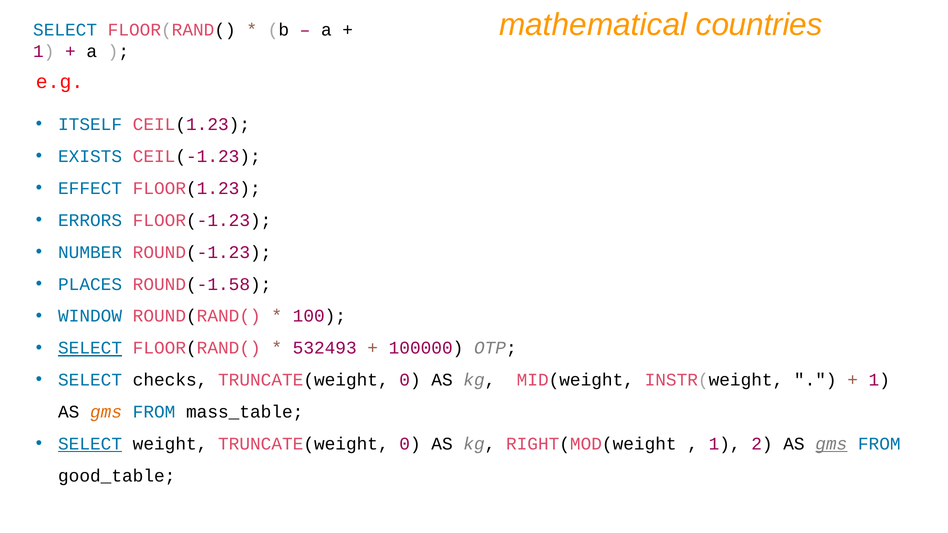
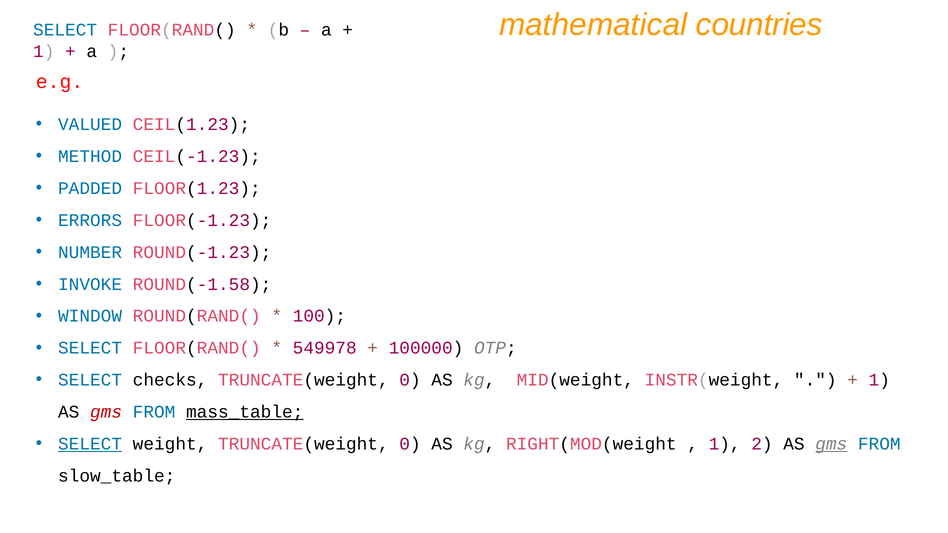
ITSELF: ITSELF -> VALUED
EXISTS: EXISTS -> METHOD
EFFECT: EFFECT -> PADDED
PLACES: PLACES -> INVOKE
SELECT at (90, 348) underline: present -> none
532493: 532493 -> 549978
gms at (106, 412) colour: orange -> red
mass_table underline: none -> present
good_table: good_table -> slow_table
